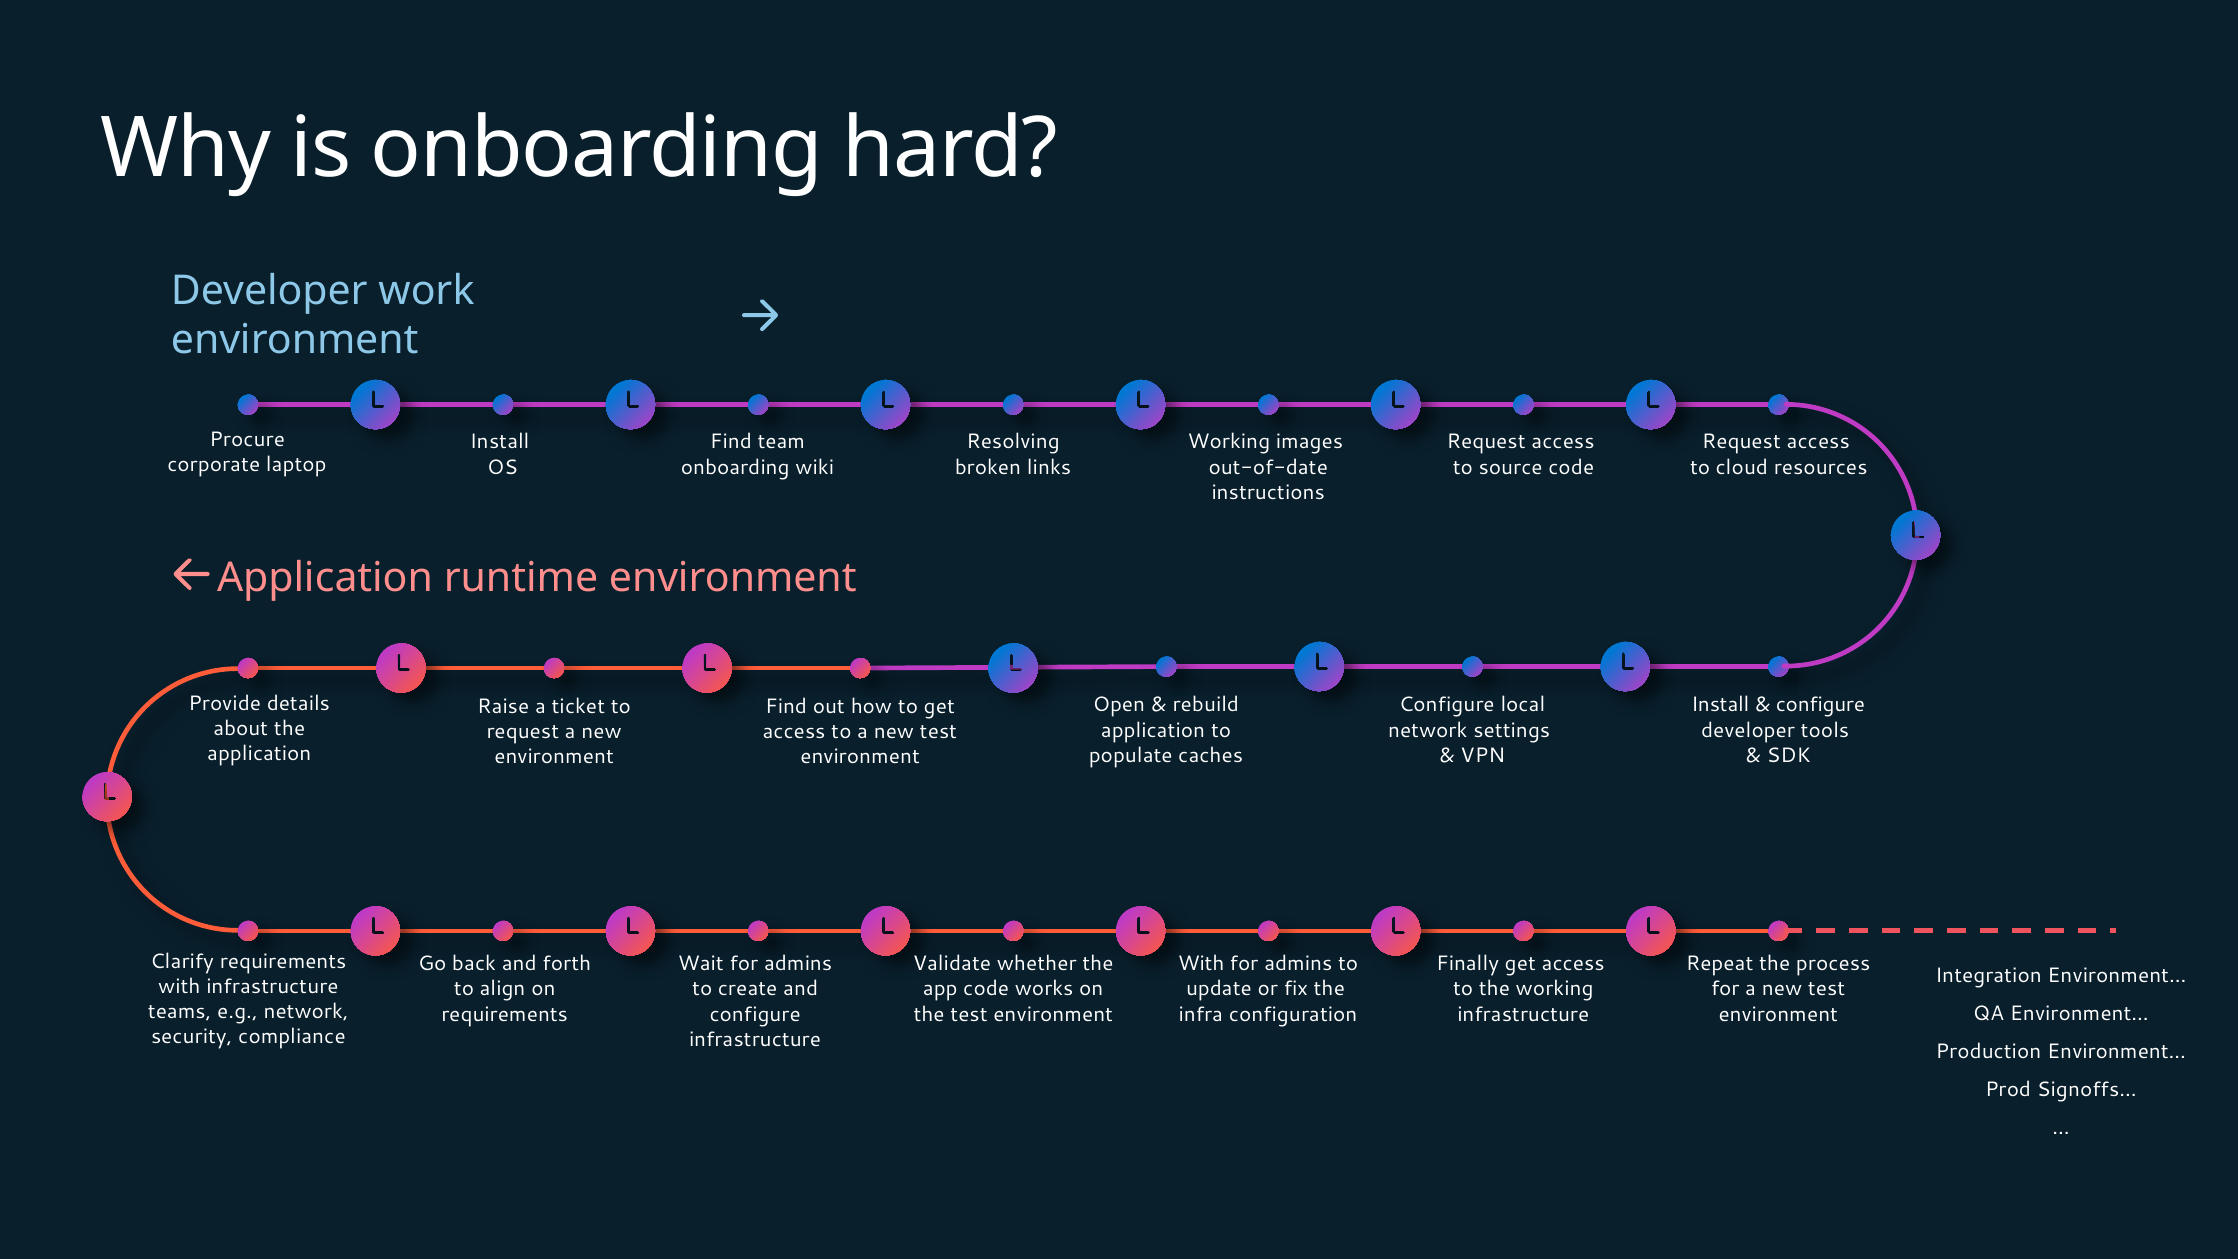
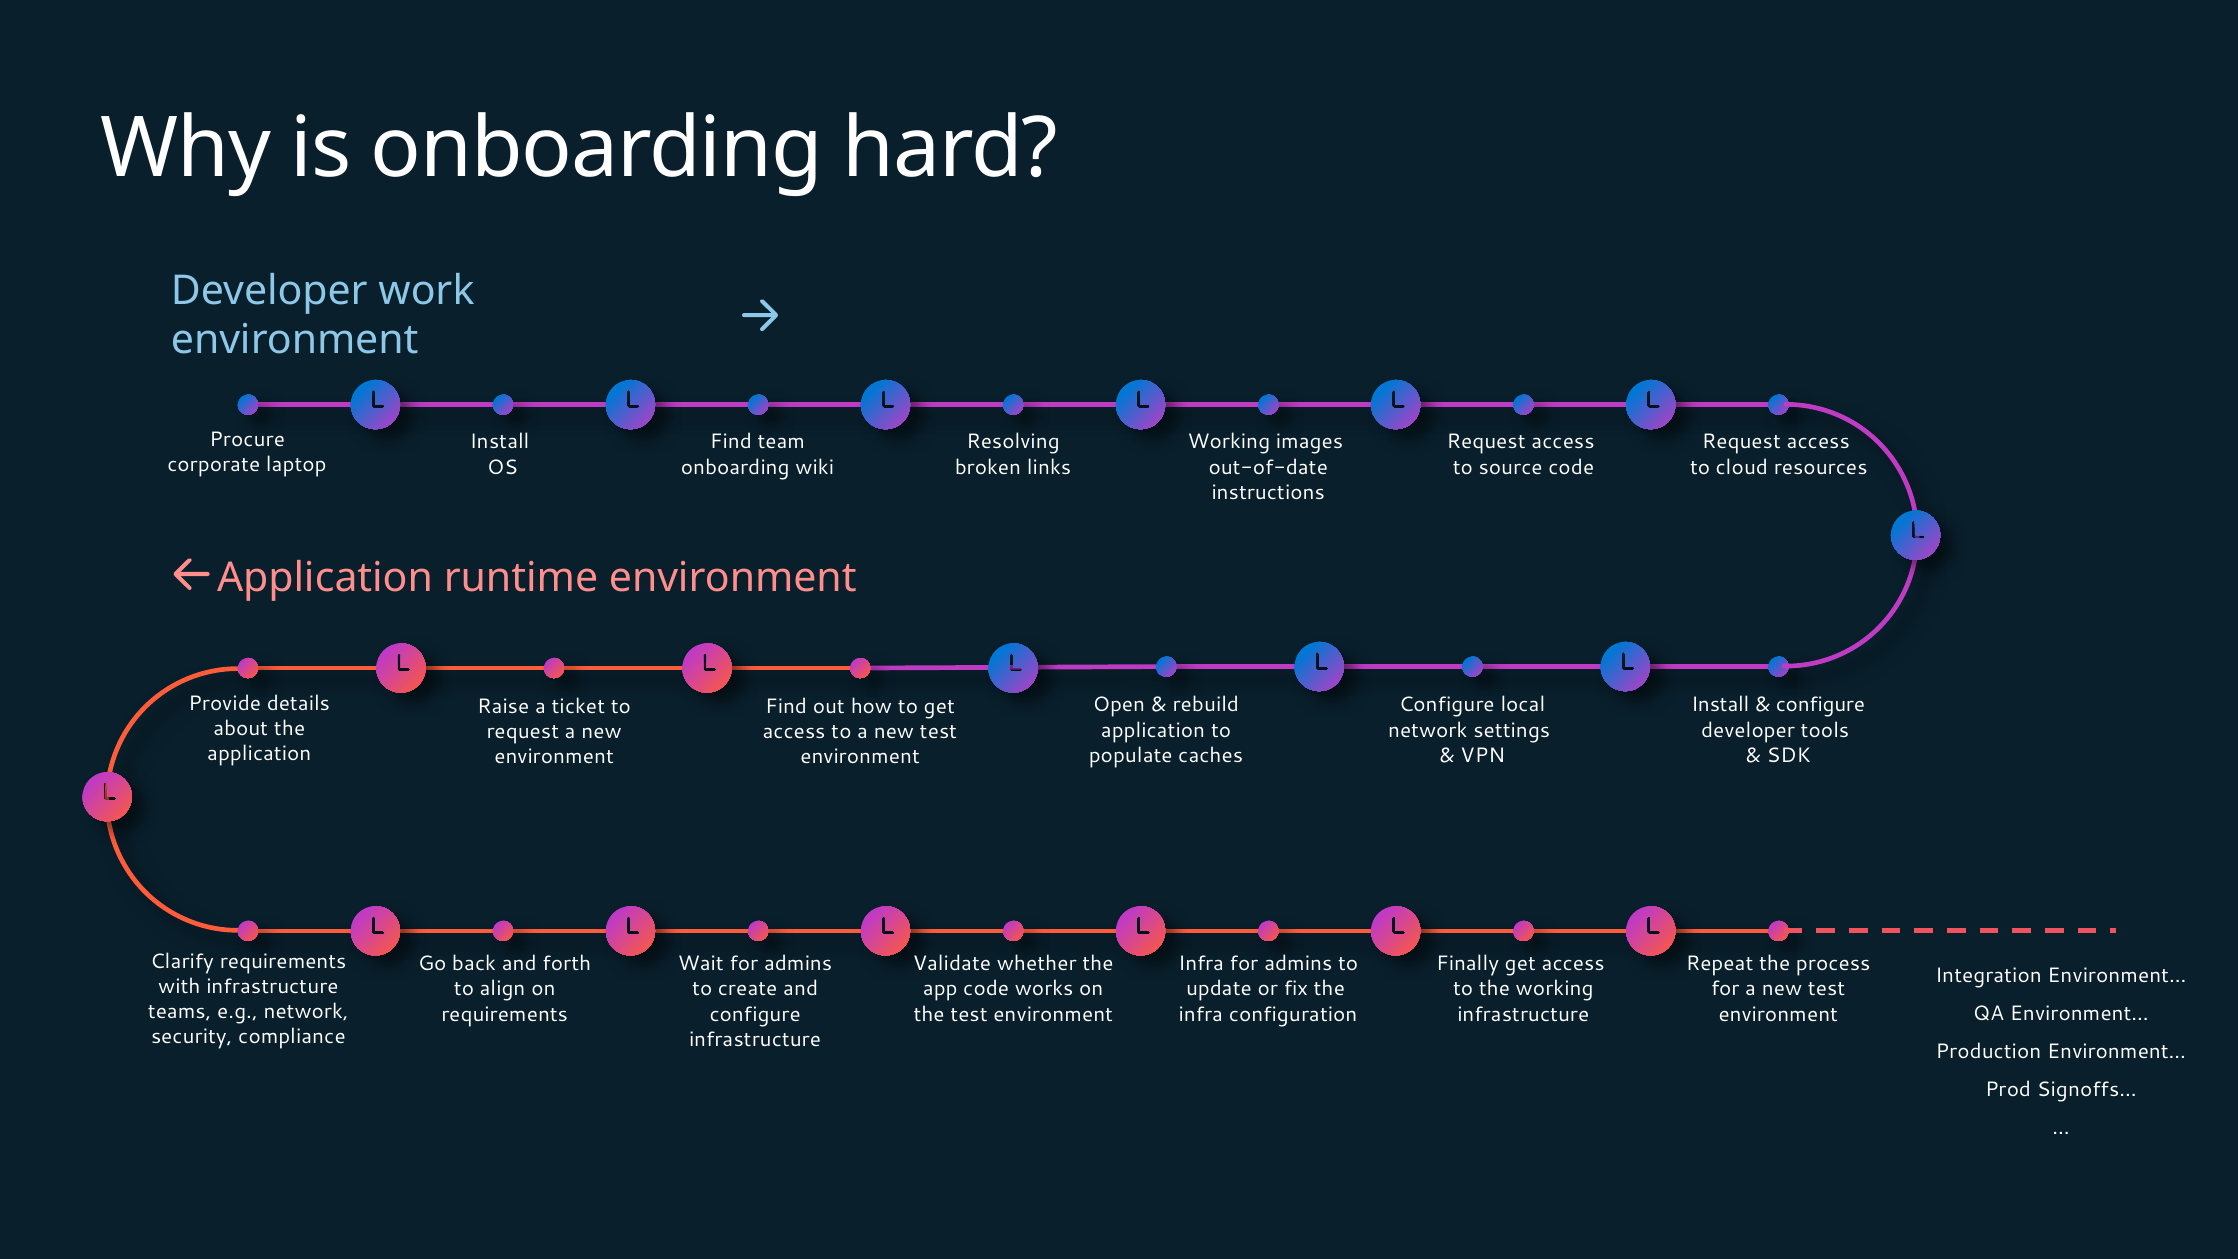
With at (1201, 964): With -> Infra
